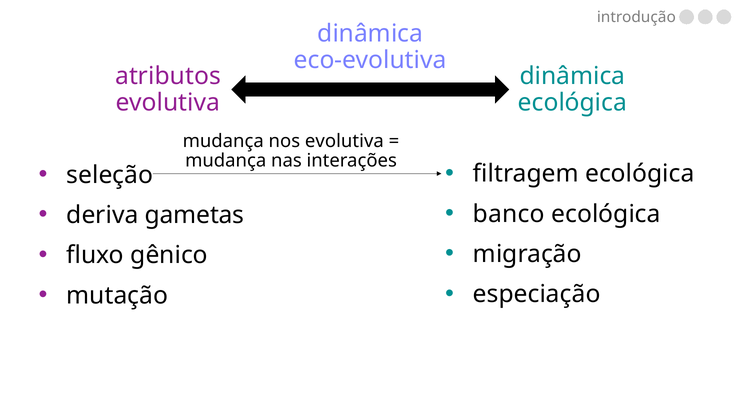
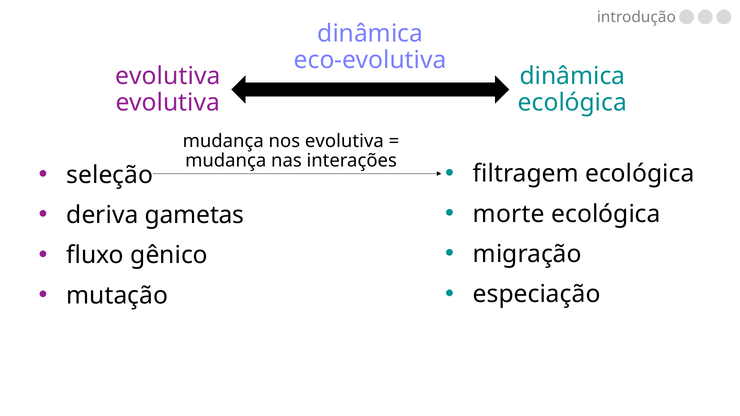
atributos at (168, 76): atributos -> evolutiva
banco: banco -> morte
